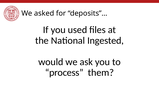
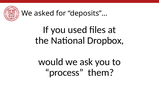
Ingested: Ingested -> Dropbox
